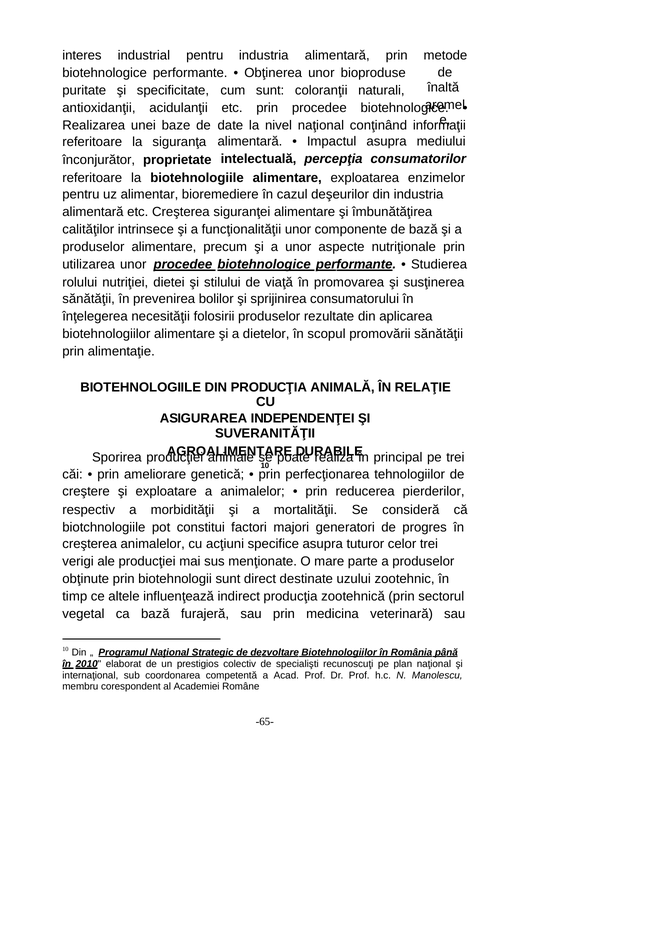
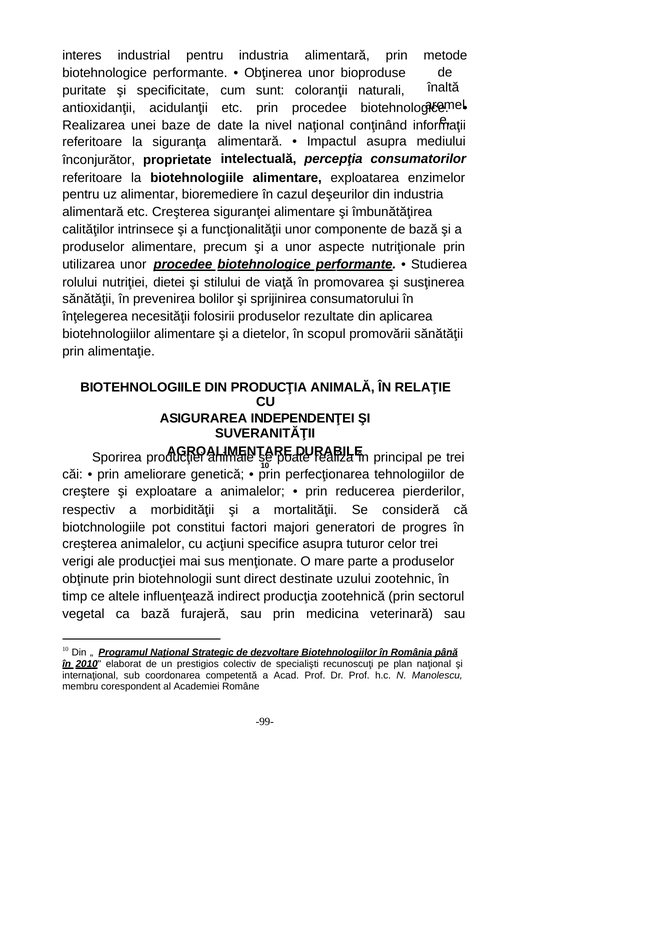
-65-: -65- -> -99-
